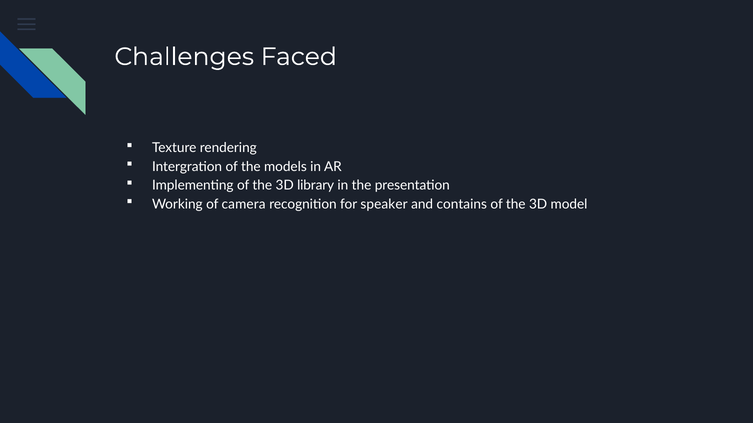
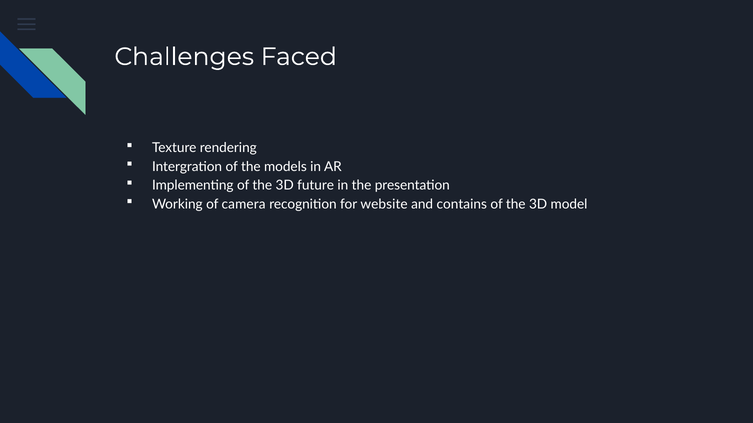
library: library -> future
speaker: speaker -> website
